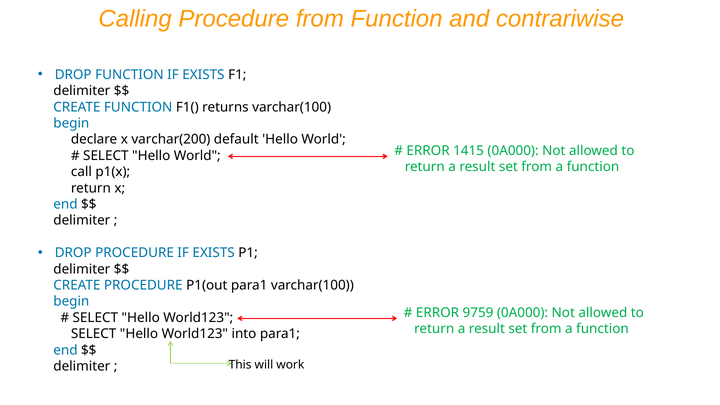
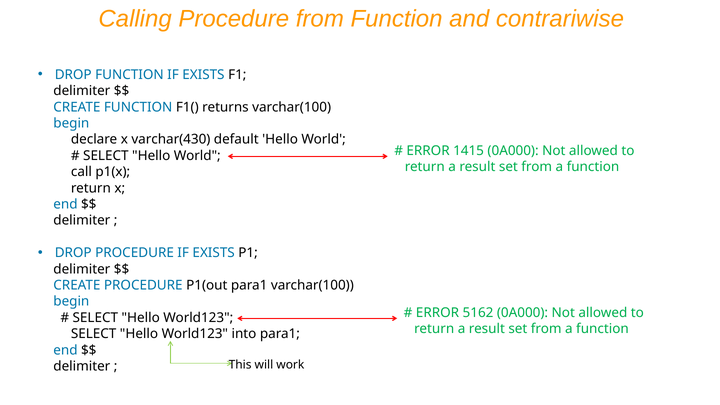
varchar(200: varchar(200 -> varchar(430
9759: 9759 -> 5162
